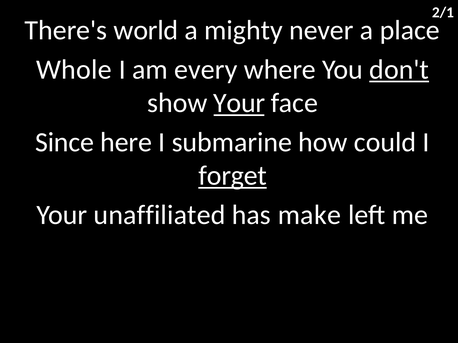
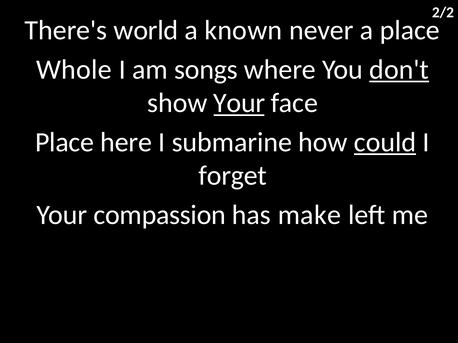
2/1: 2/1 -> 2/2
mighty: mighty -> known
every: every -> songs
Since at (65, 142): Since -> Place
could underline: none -> present
forget underline: present -> none
unaffiliated: unaffiliated -> compassion
